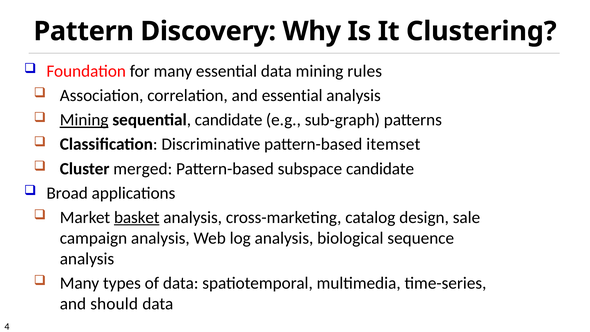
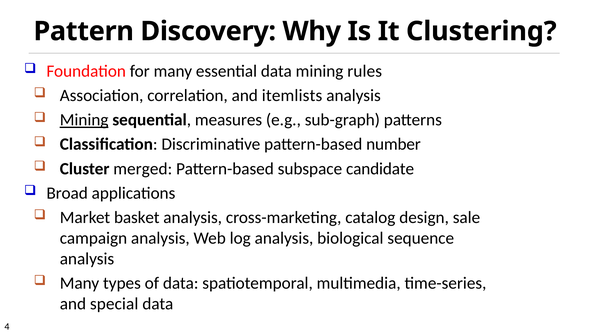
and essential: essential -> itemlists
sequential candidate: candidate -> measures
itemset: itemset -> number
basket underline: present -> none
should: should -> special
